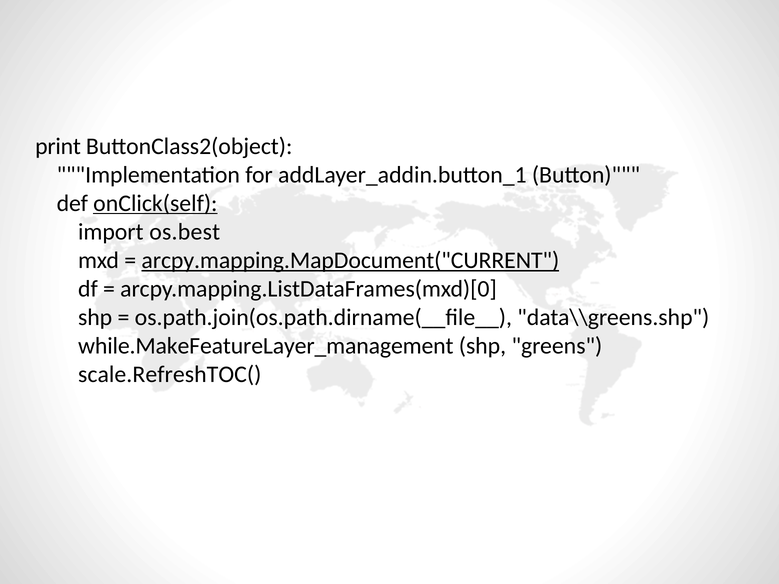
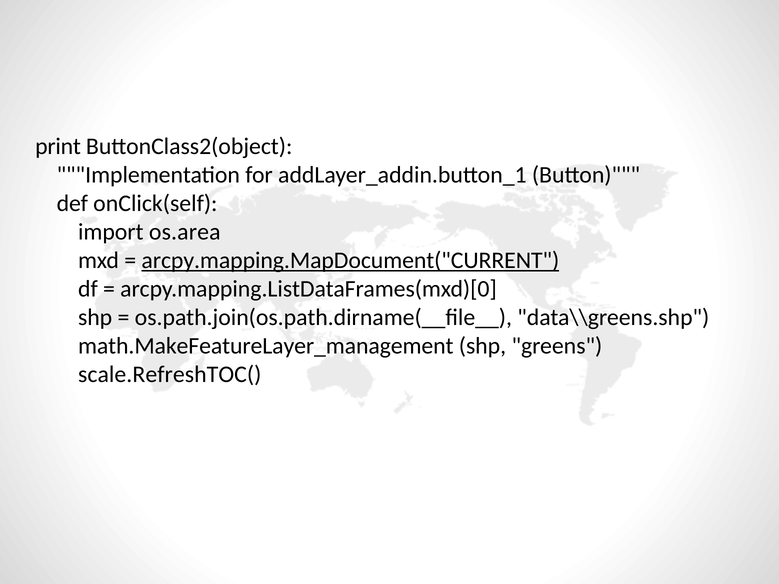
onClick(self underline: present -> none
os.best: os.best -> os.area
while.MakeFeatureLayer_management: while.MakeFeatureLayer_management -> math.MakeFeatureLayer_management
